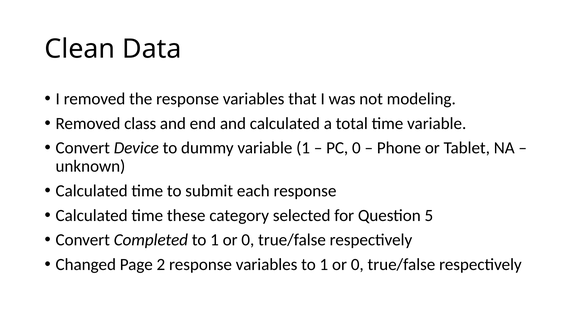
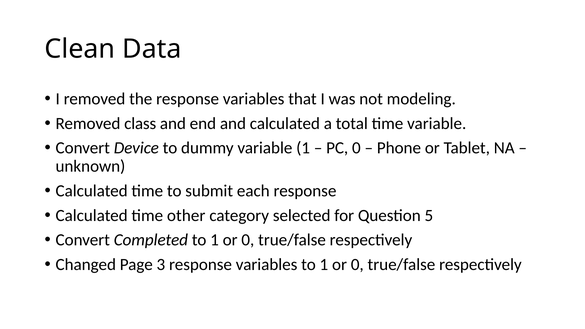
these: these -> other
2: 2 -> 3
